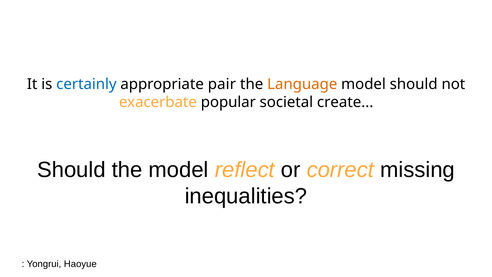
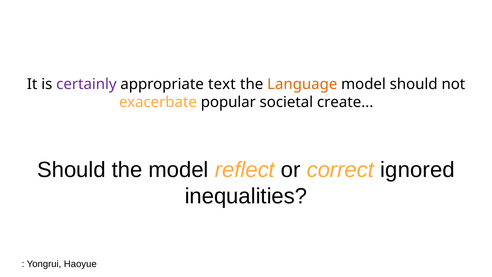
certainly colour: blue -> purple
pair: pair -> text
missing: missing -> ignored
